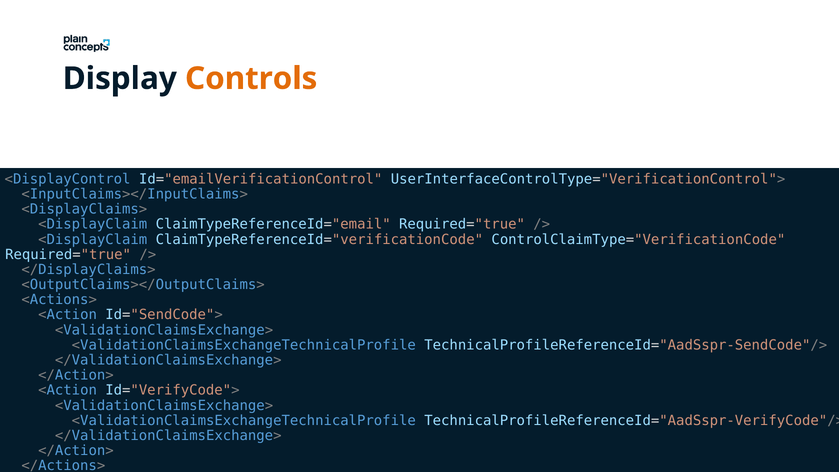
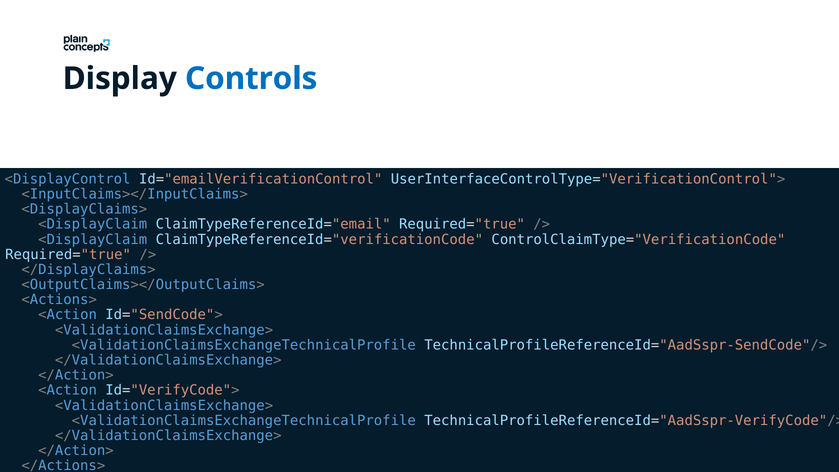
Controls colour: orange -> blue
